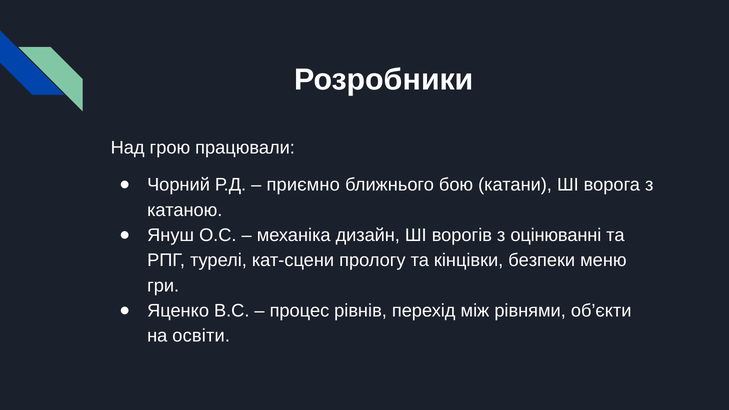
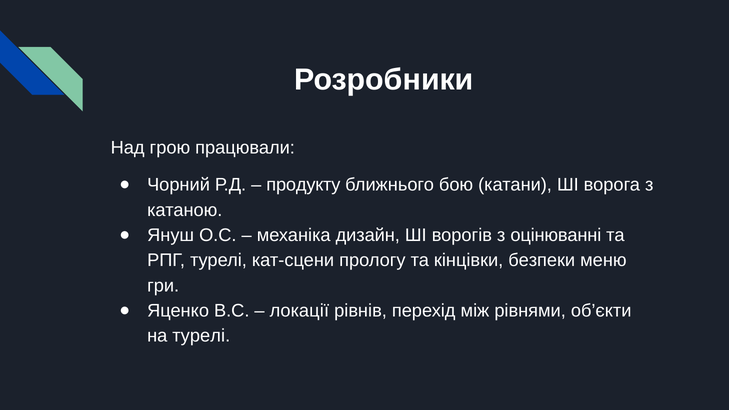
приємно: приємно -> продукту
процес: процес -> локації
на освіти: освіти -> турелі
